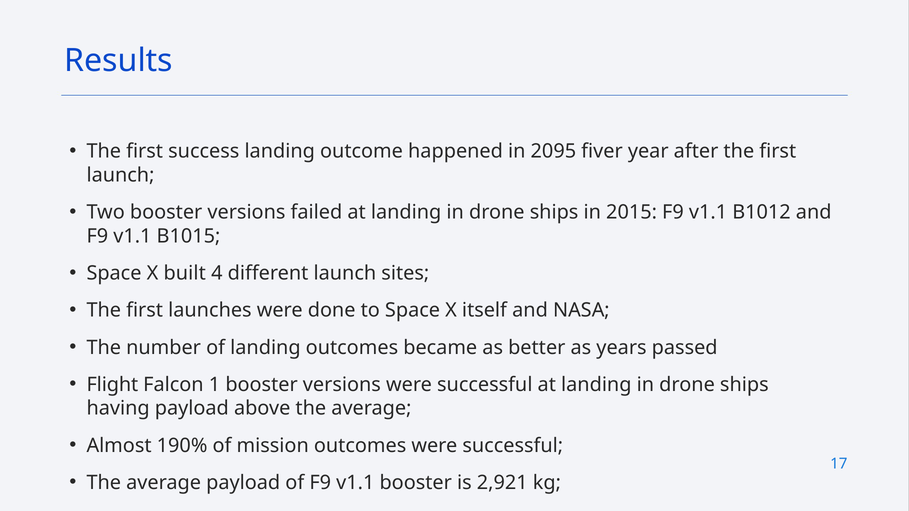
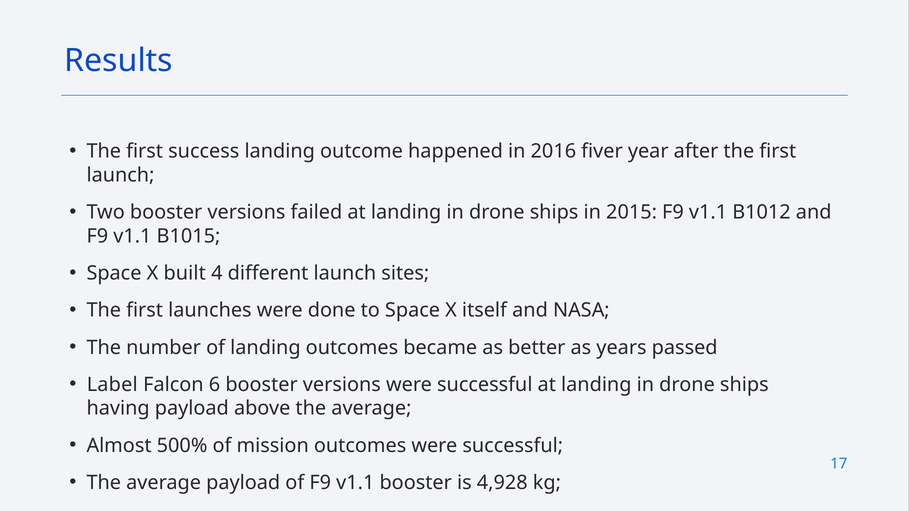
2095: 2095 -> 2016
Flight: Flight -> Label
1: 1 -> 6
190%: 190% -> 500%
2,921: 2,921 -> 4,928
